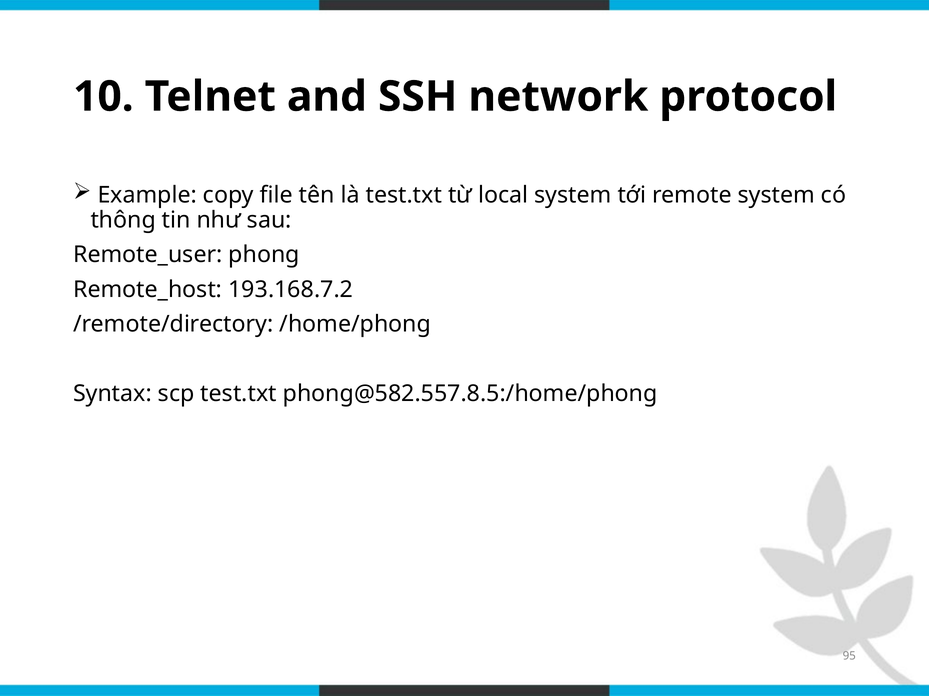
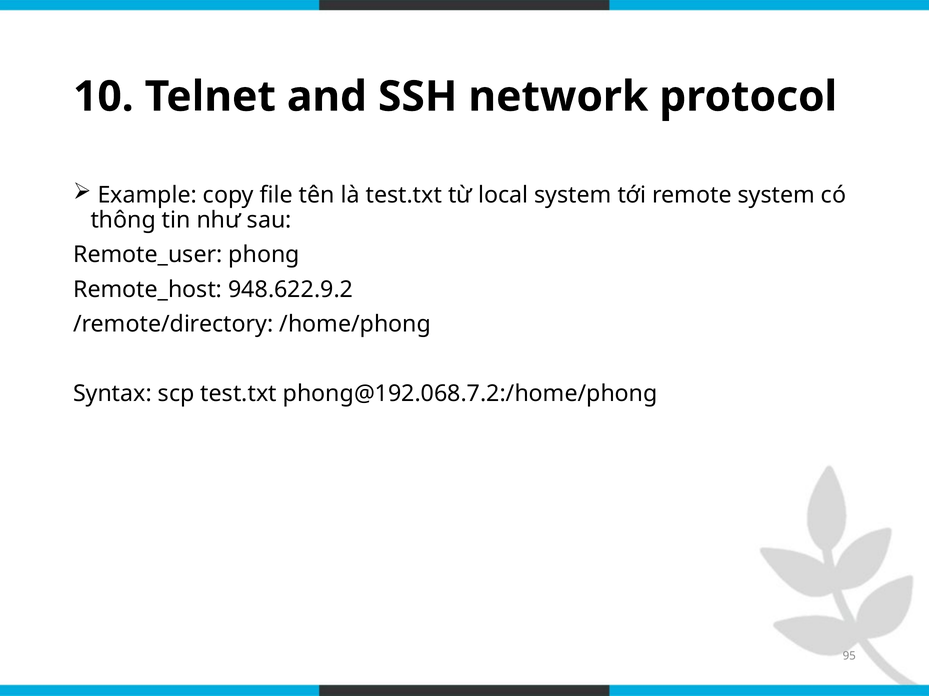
193.168.7.2: 193.168.7.2 -> 948.622.9.2
phong@582.557.8.5:/home/phong: phong@582.557.8.5:/home/phong -> phong@192.068.7.2:/home/phong
